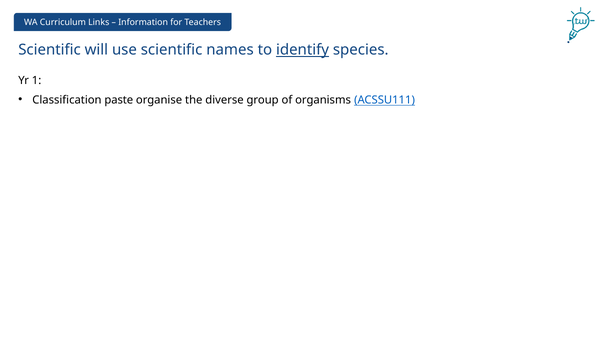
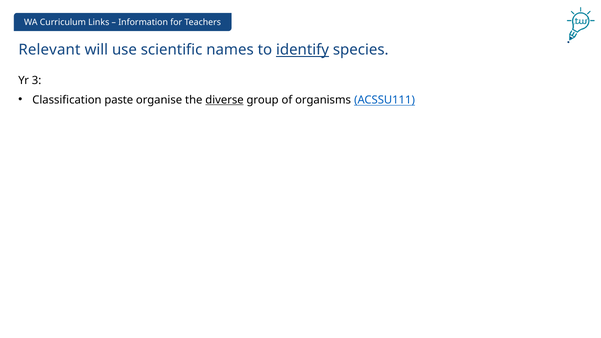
Scientific at (50, 50): Scientific -> Relevant
1: 1 -> 3
diverse underline: none -> present
